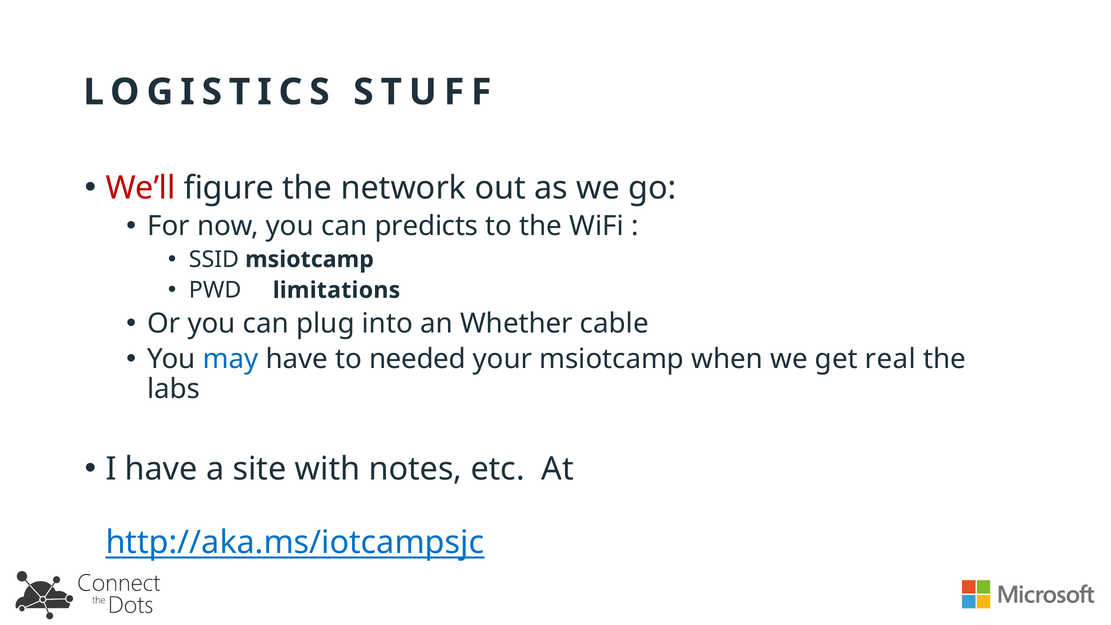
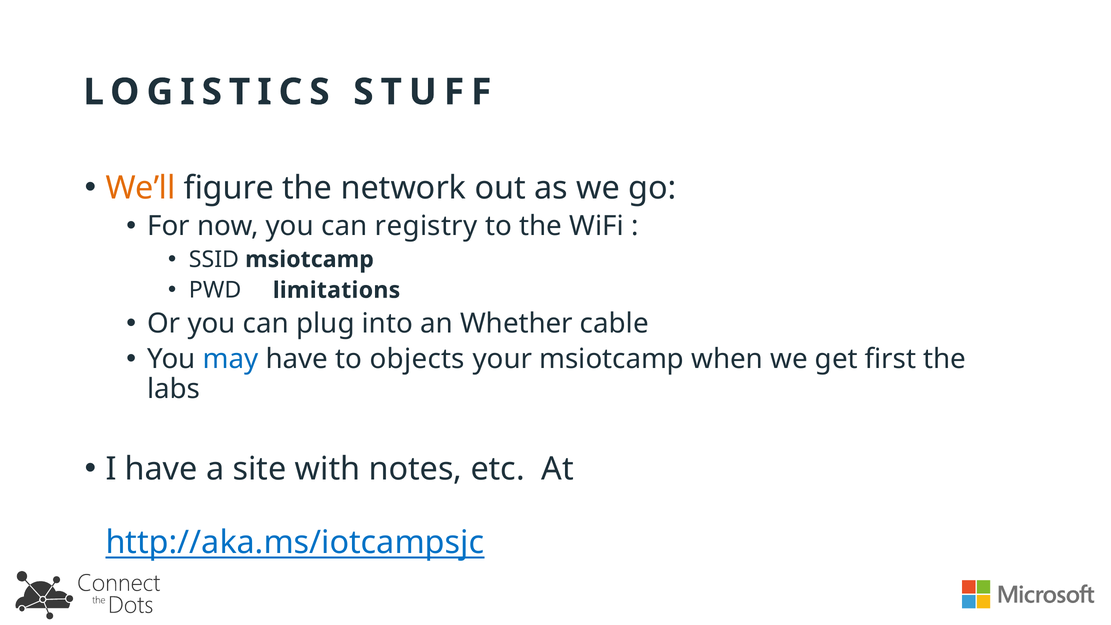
We’ll colour: red -> orange
predicts: predicts -> registry
needed: needed -> objects
real: real -> first
